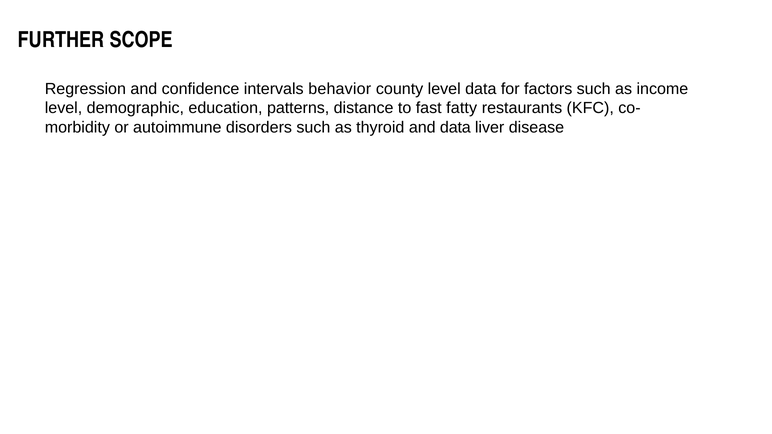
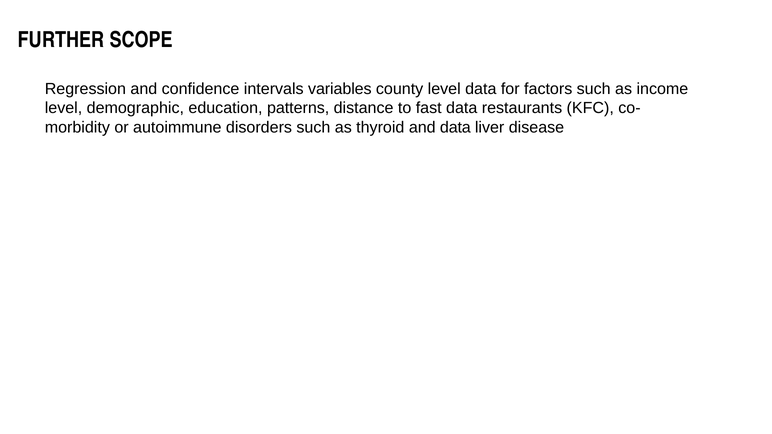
behavior: behavior -> variables
fast fatty: fatty -> data
